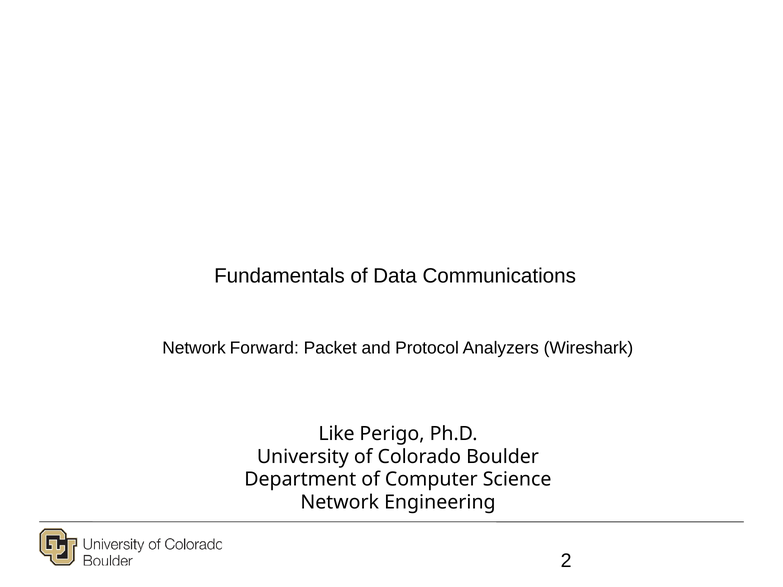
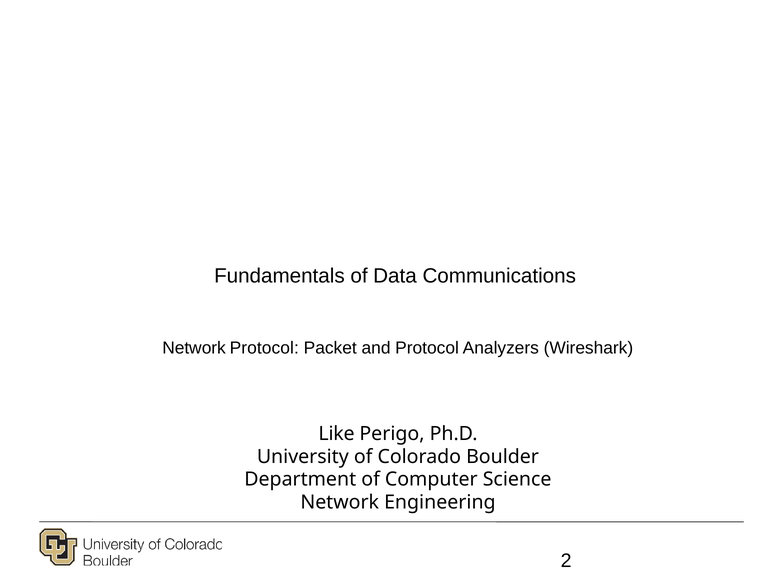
Network Forward: Forward -> Protocol
